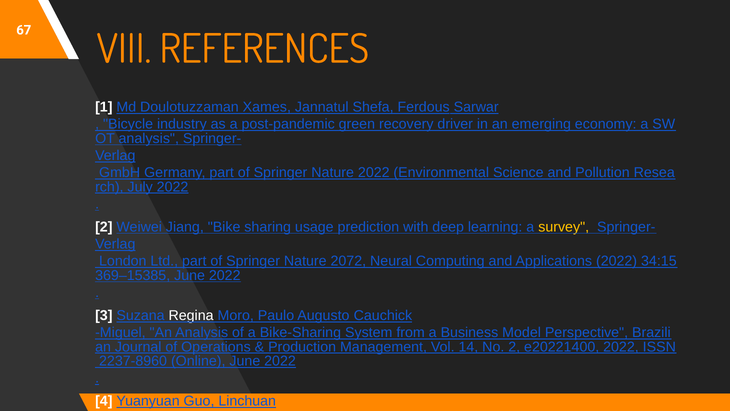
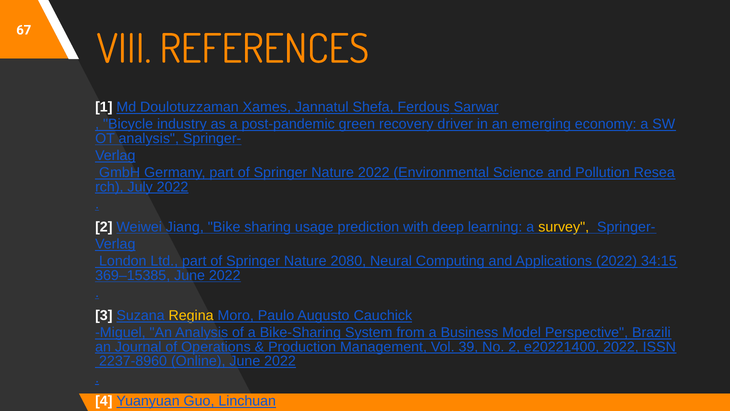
2072: 2072 -> 2080
Regina colour: white -> yellow
14: 14 -> 39
